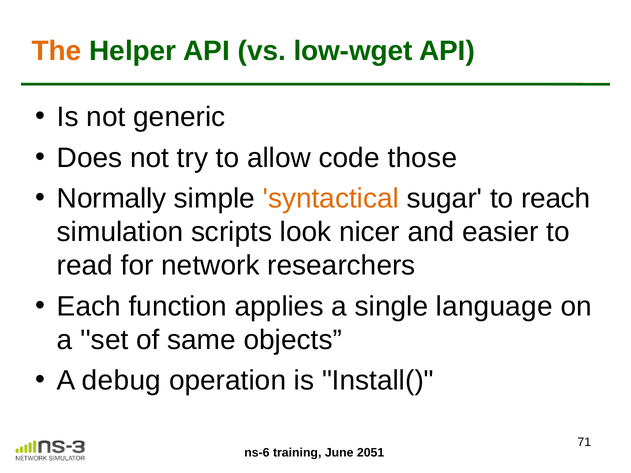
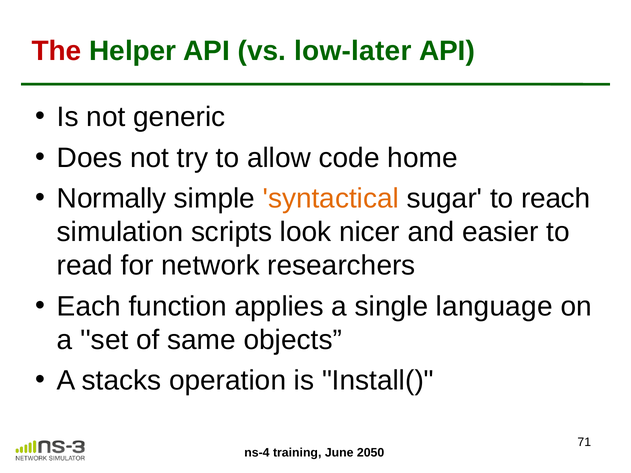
The colour: orange -> red
low-wget: low-wget -> low-later
those: those -> home
debug: debug -> stacks
ns-6: ns-6 -> ns-4
2051: 2051 -> 2050
